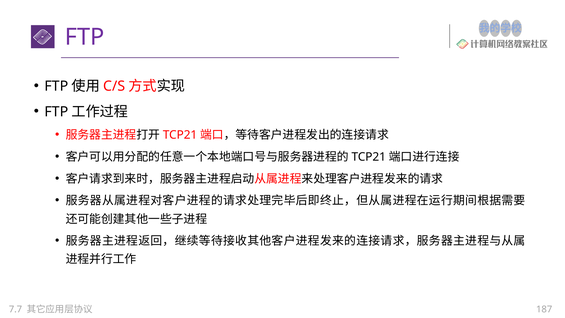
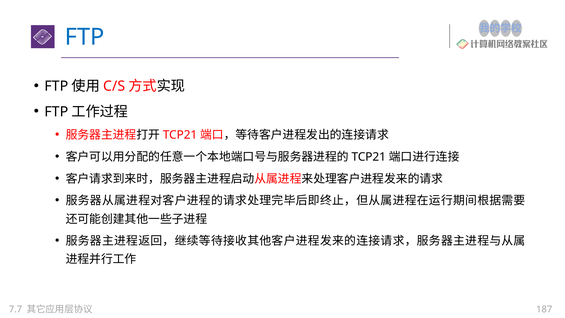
FTP at (85, 37) colour: purple -> blue
